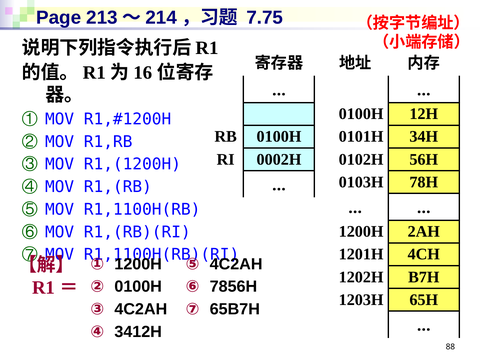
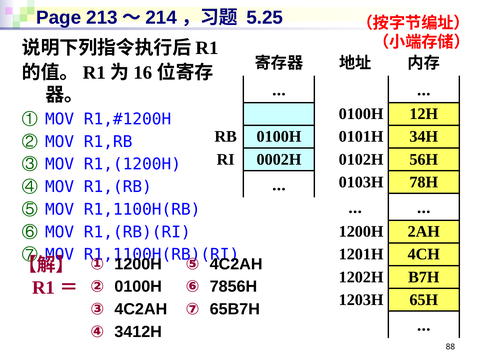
7.75: 7.75 -> 5.25
